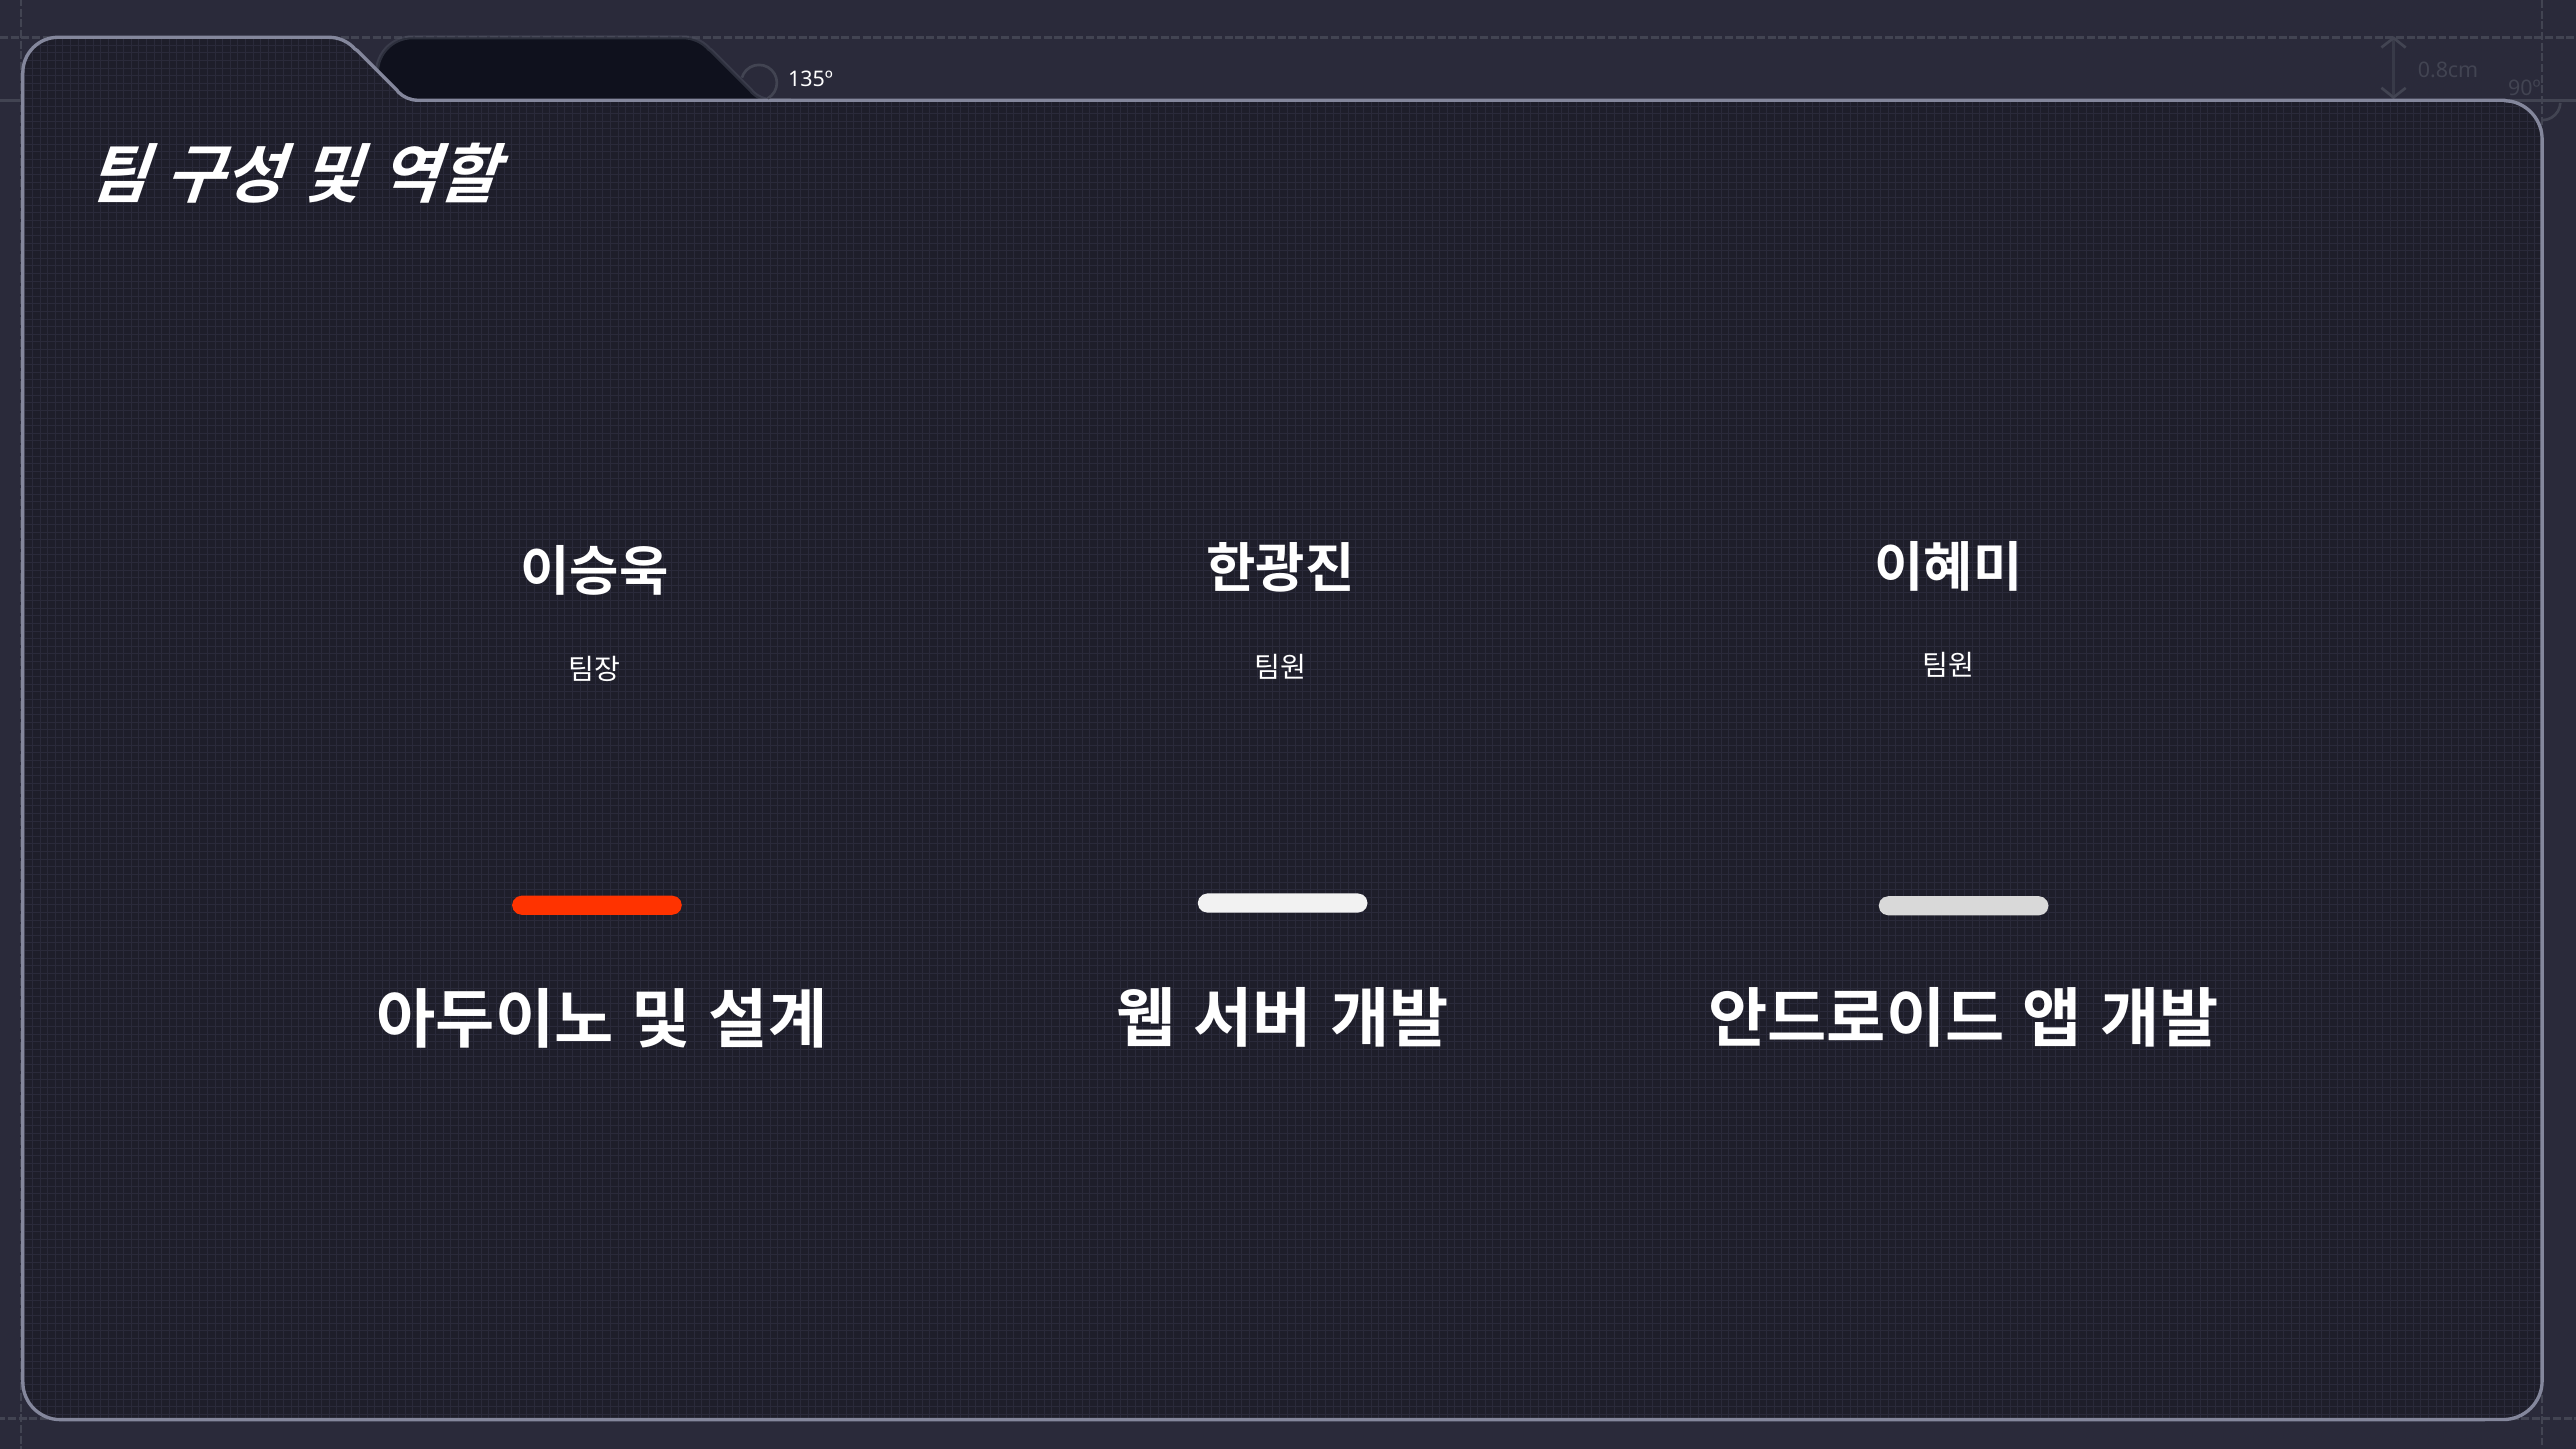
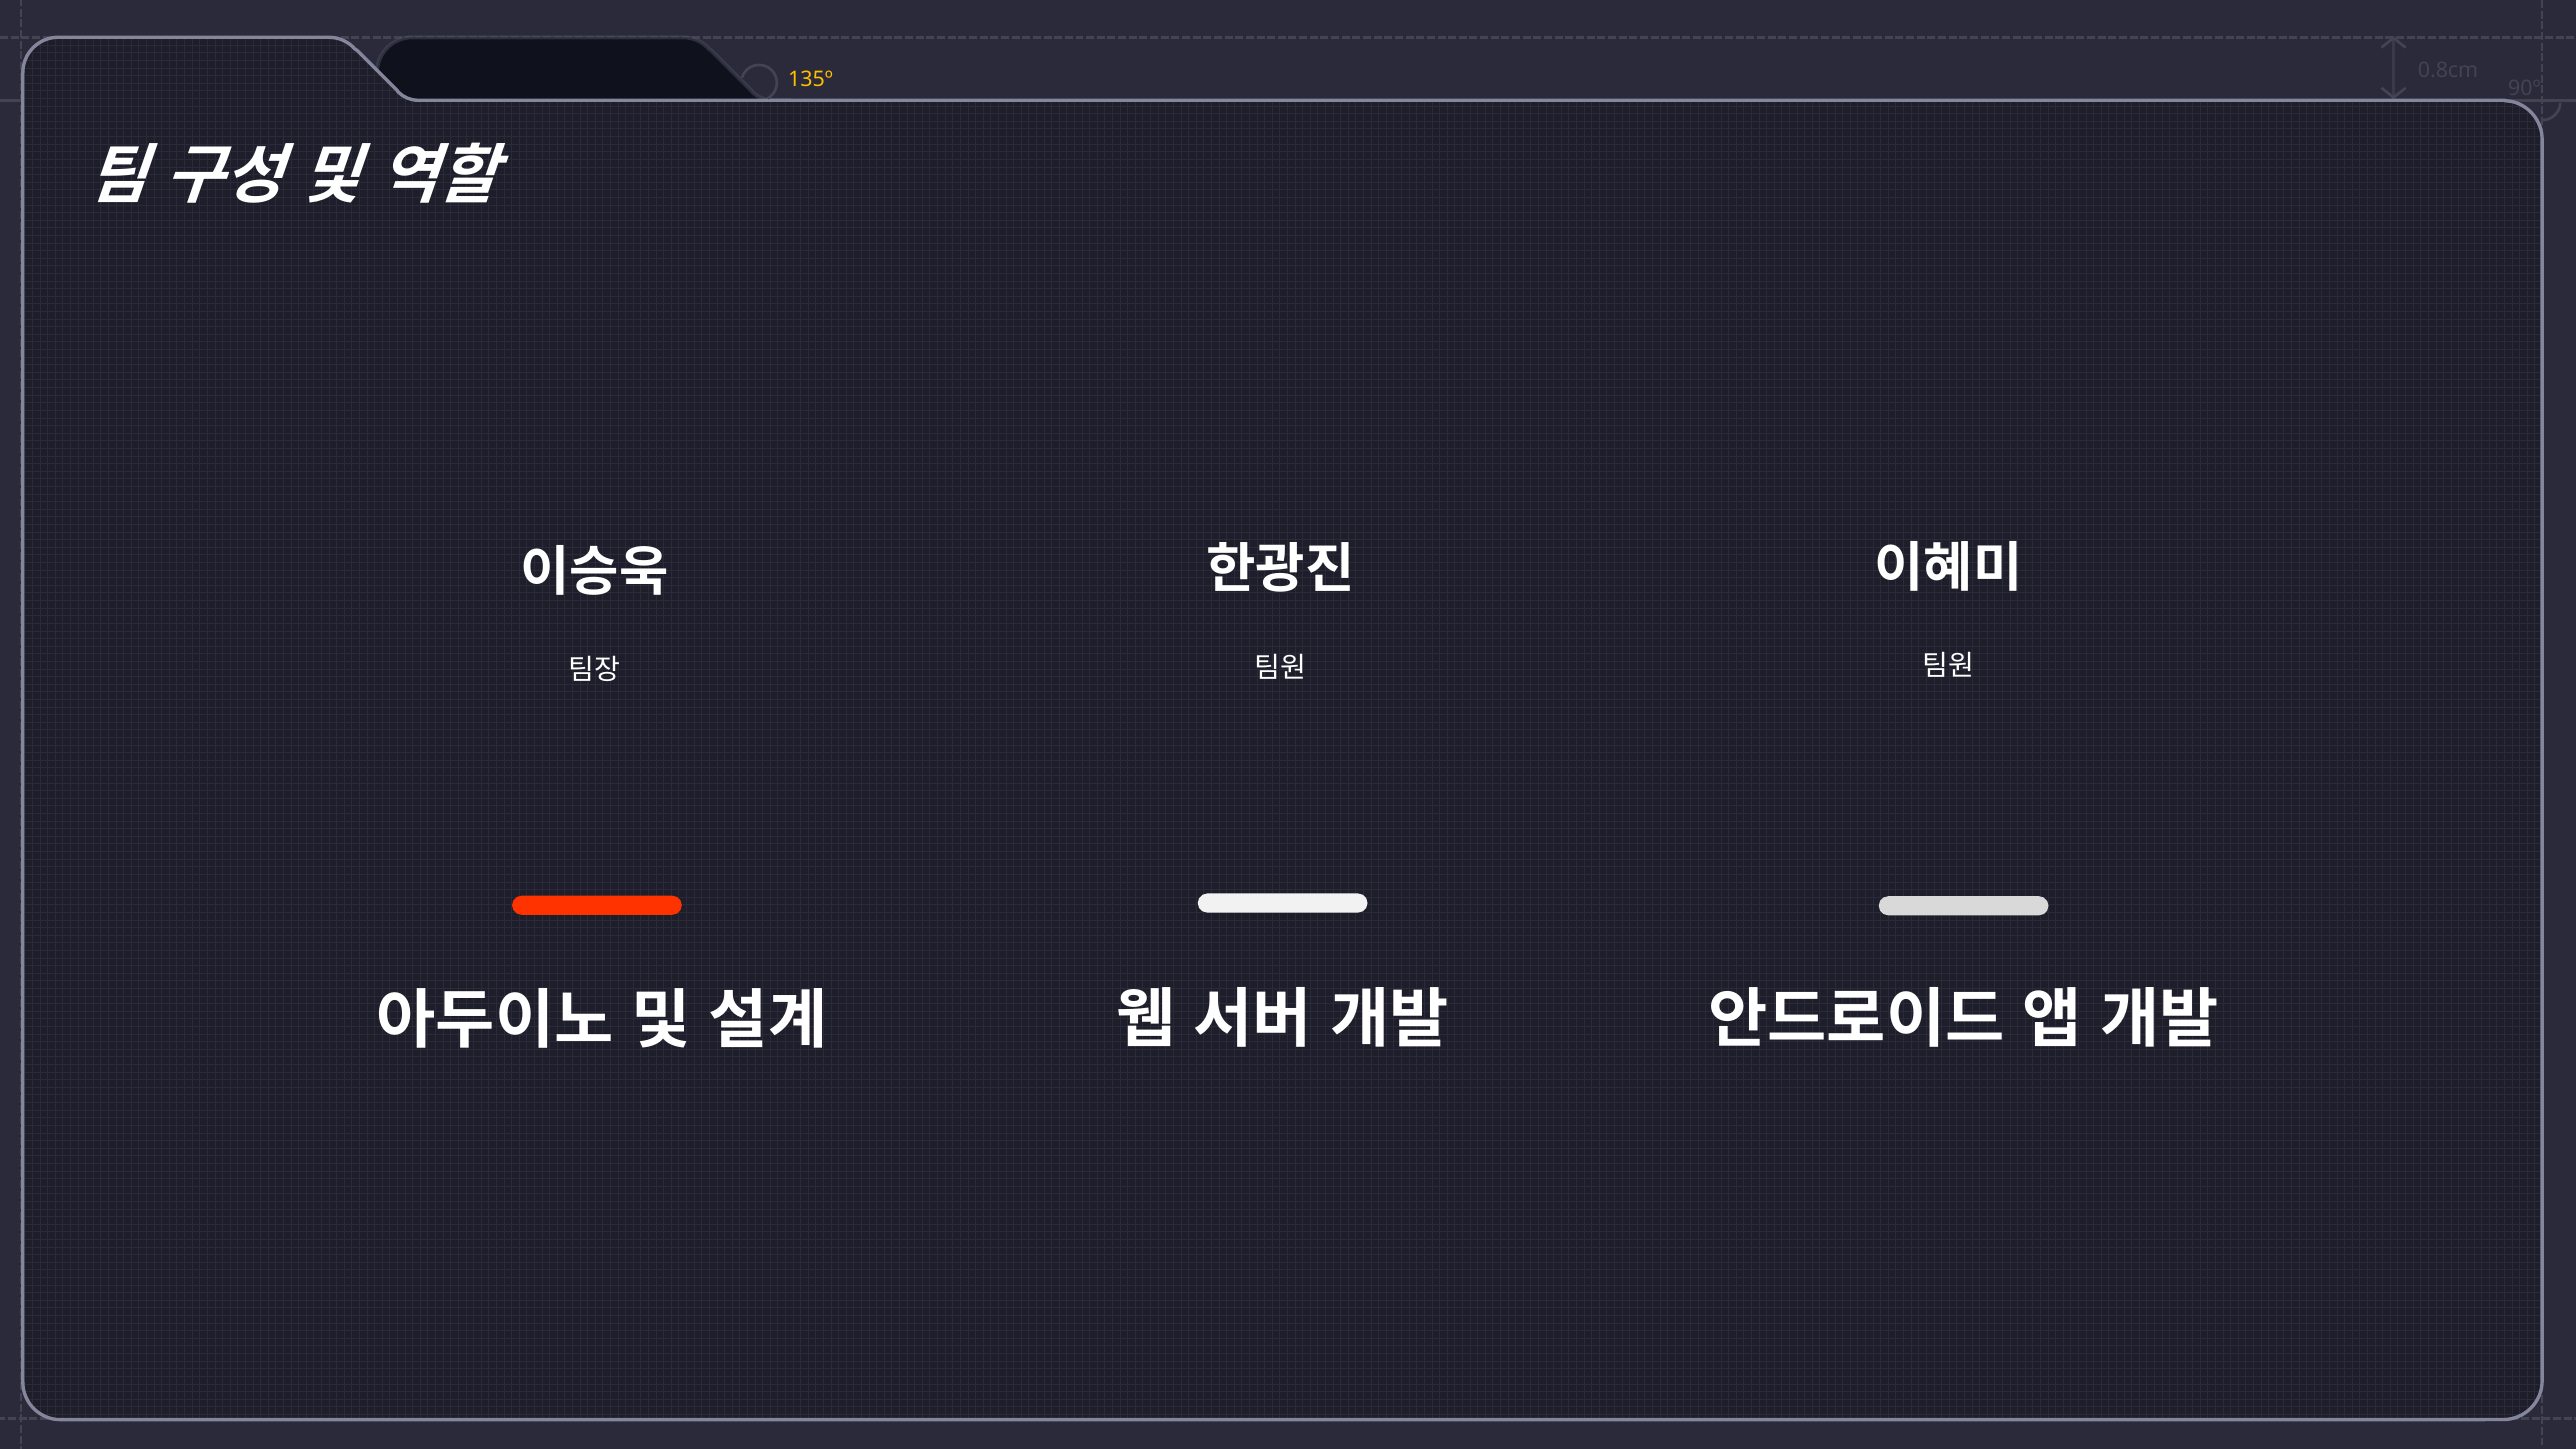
135º colour: white -> yellow
